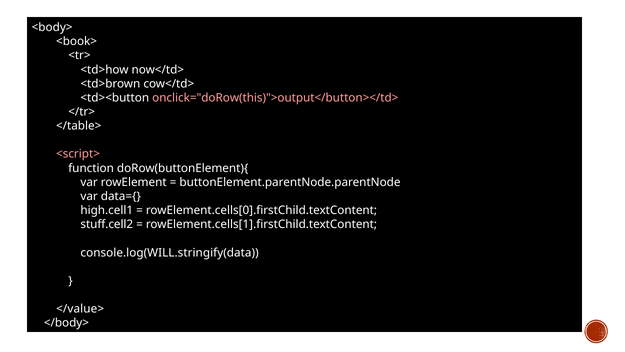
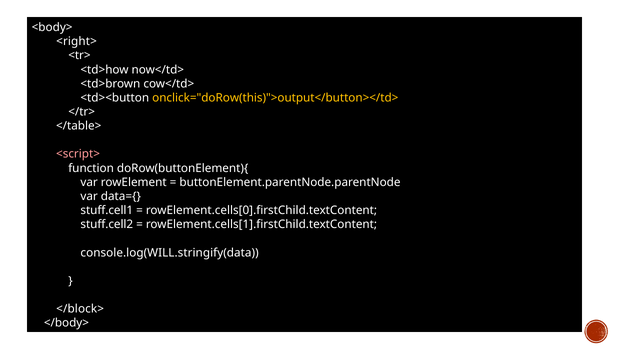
<book>: <book> -> <right>
onclick="doRow(this)">output</button></td> colour: pink -> yellow
high.cell1: high.cell1 -> stuff.cell1
</value>: </value> -> </block>
